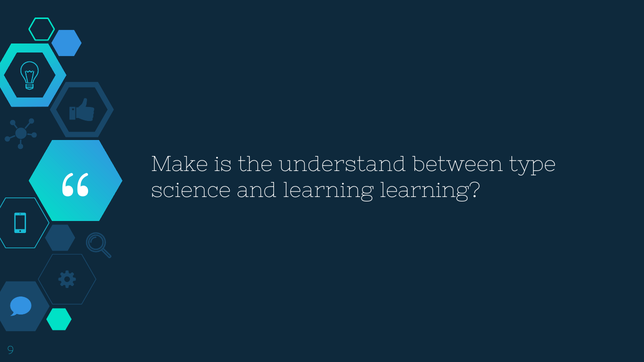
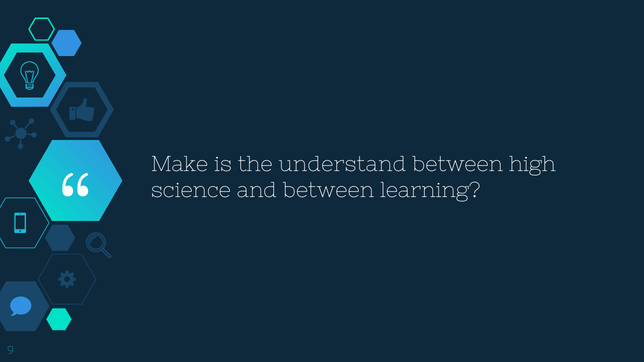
type: type -> high
and learning: learning -> between
